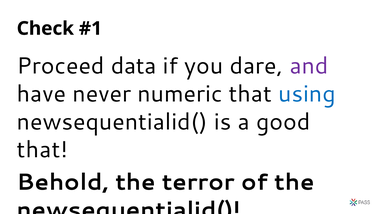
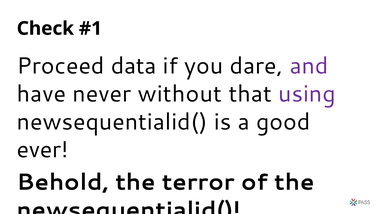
numeric: numeric -> without
using colour: blue -> purple
that at (42, 150): that -> ever
